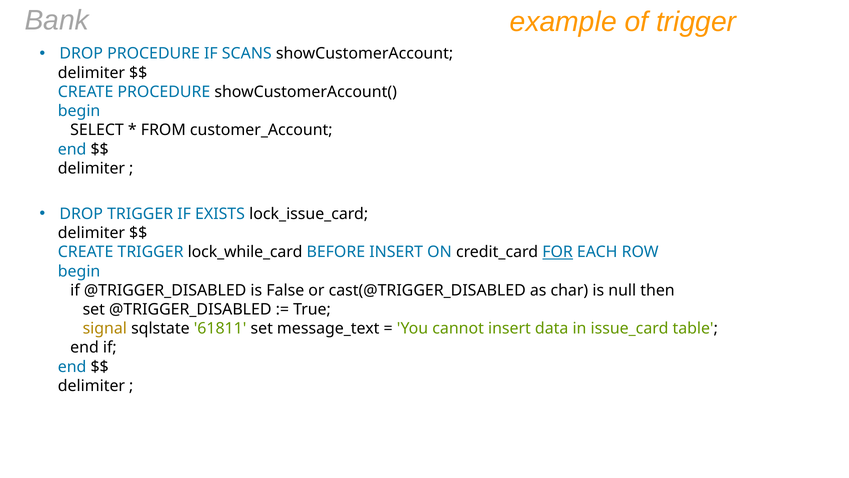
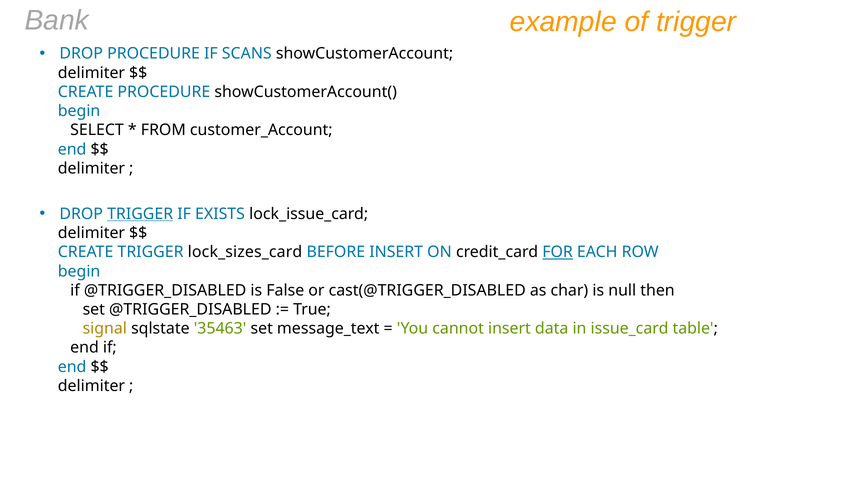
TRIGGER at (140, 214) underline: none -> present
lock_while_card: lock_while_card -> lock_sizes_card
61811: 61811 -> 35463
